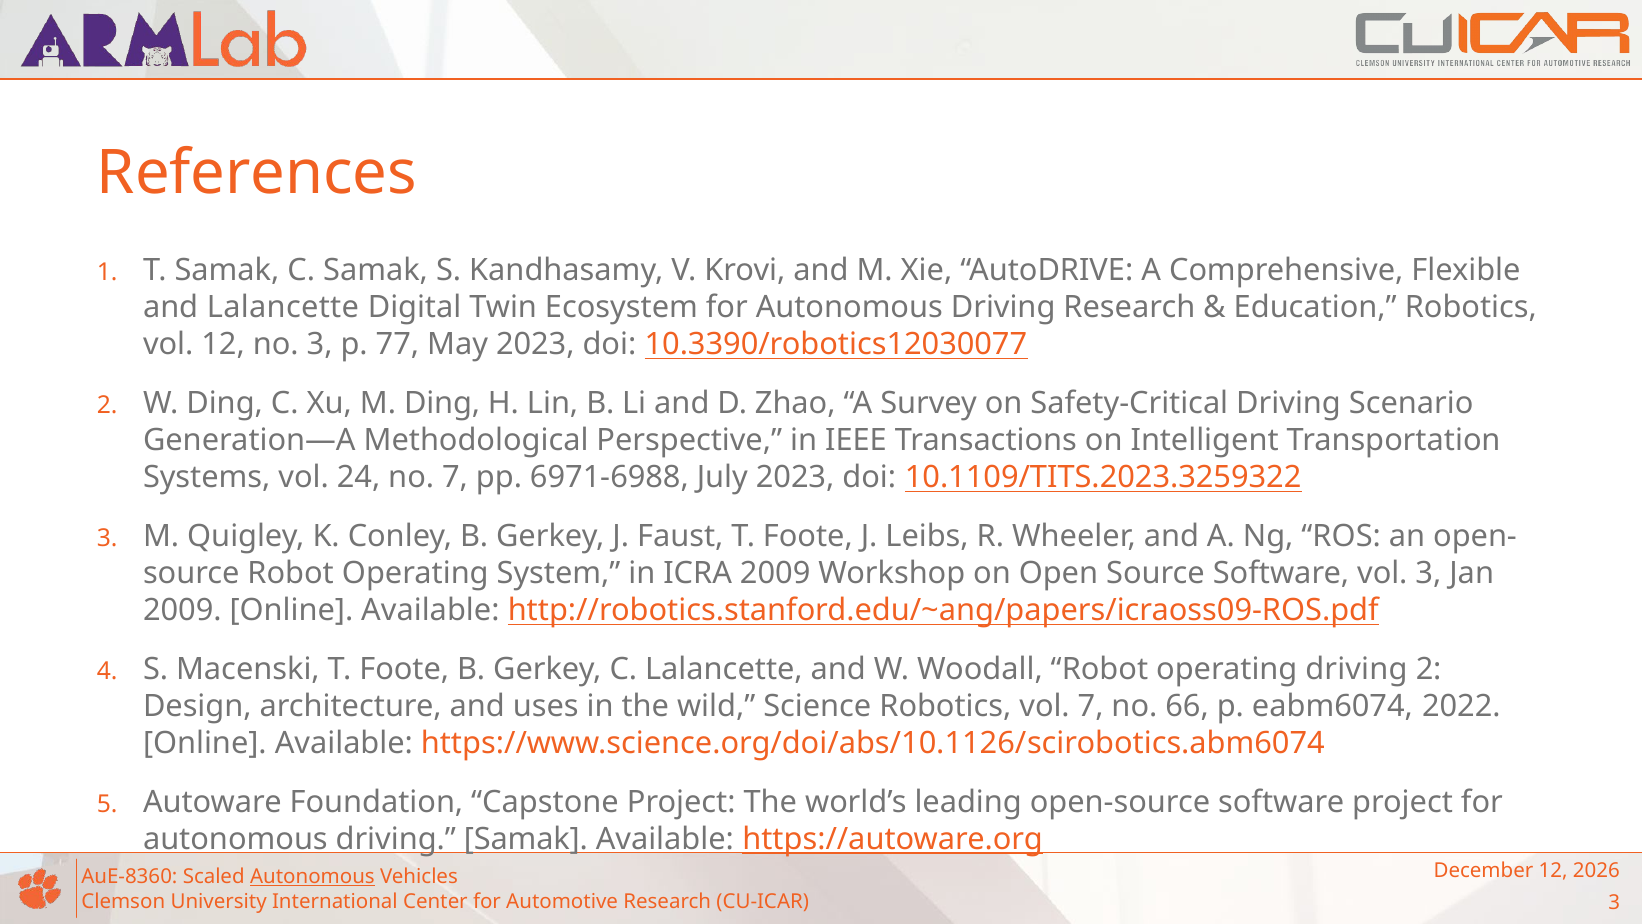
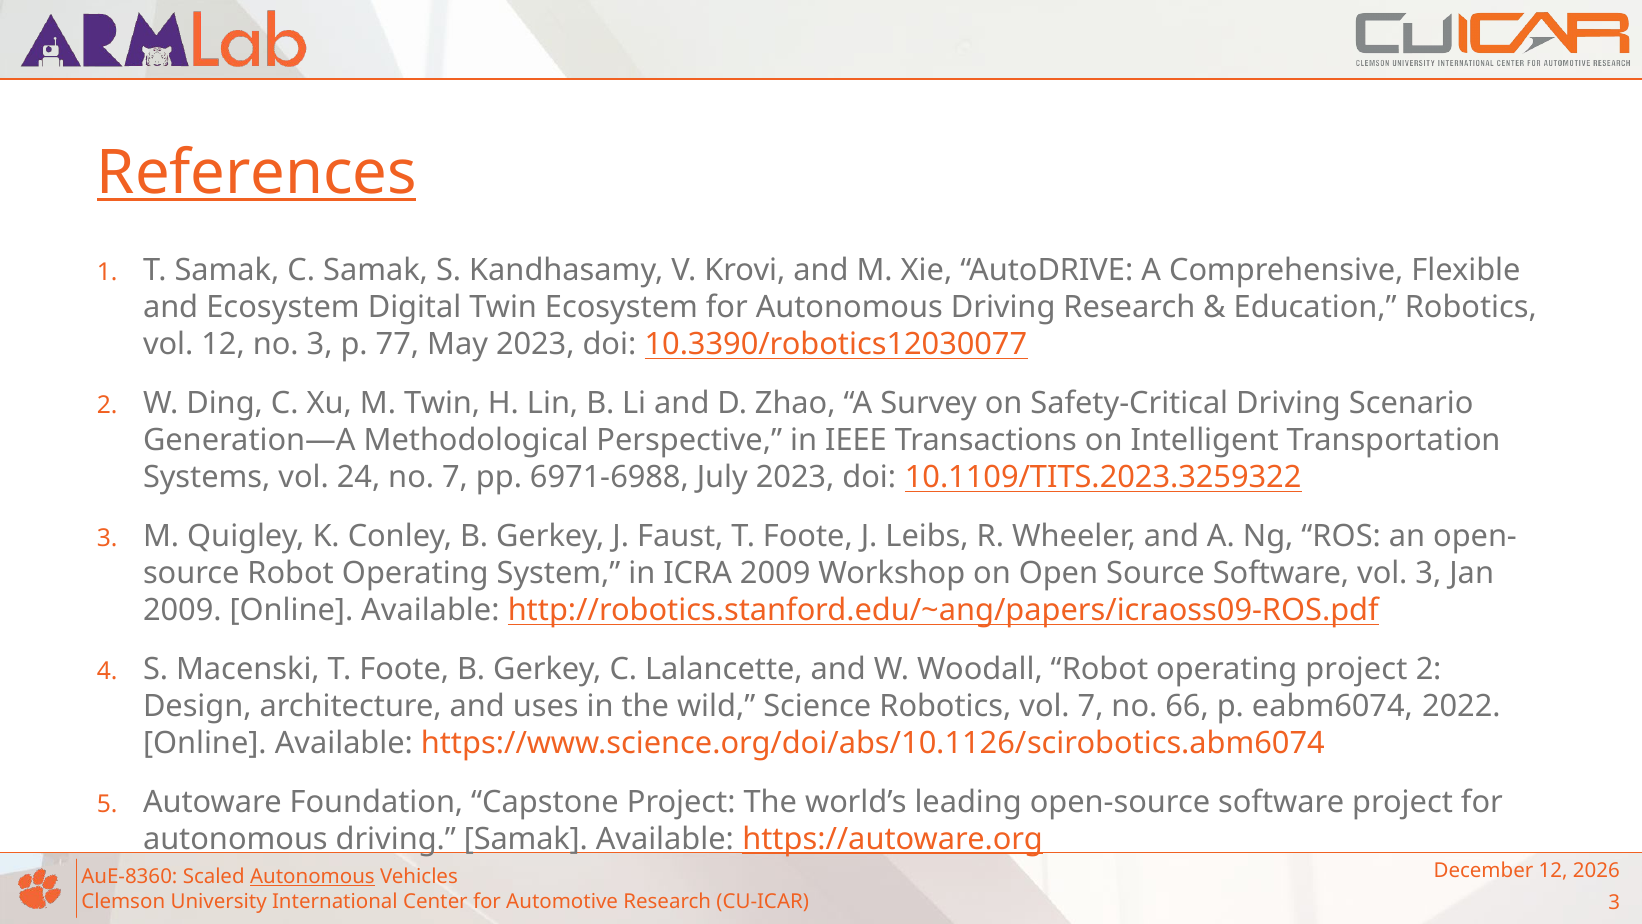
References underline: none -> present
and Lalancette: Lalancette -> Ecosystem
M Ding: Ding -> Twin
operating driving: driving -> project
